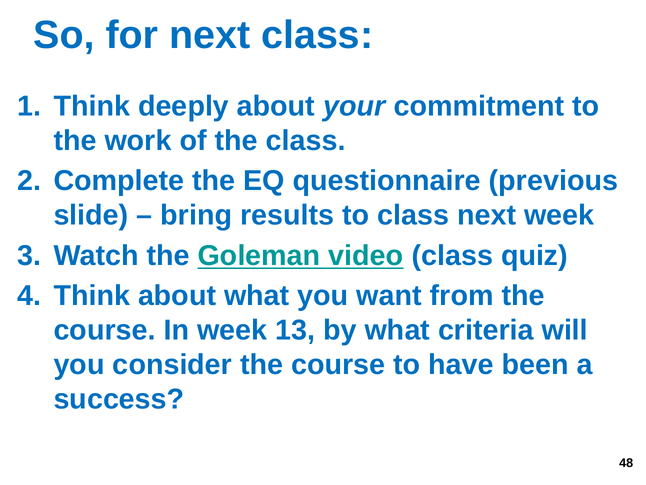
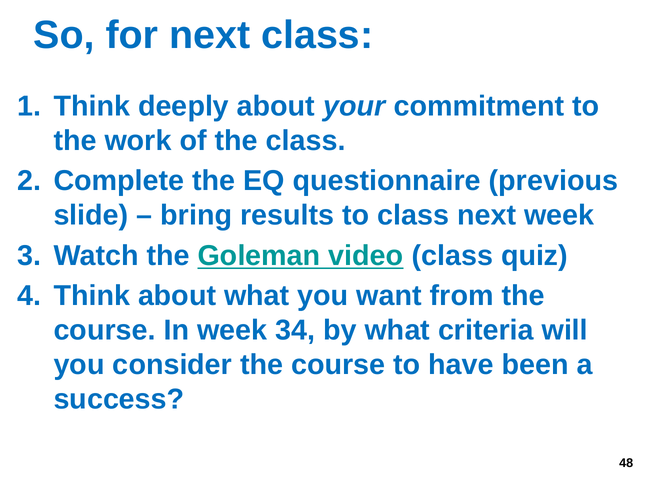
13: 13 -> 34
